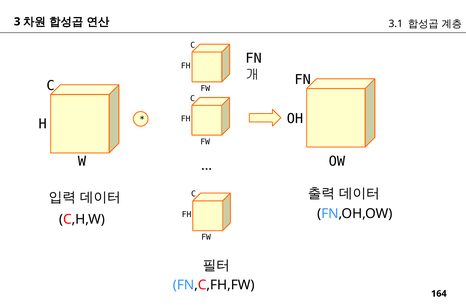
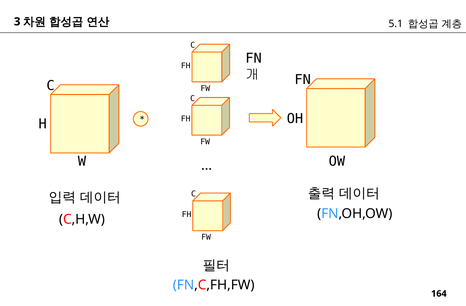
3.1: 3.1 -> 5.1
